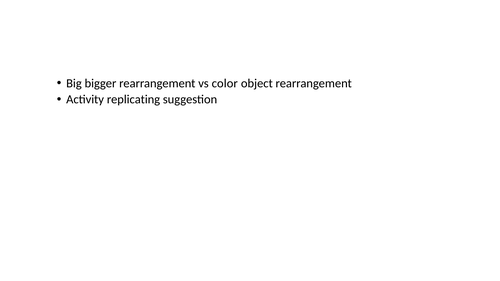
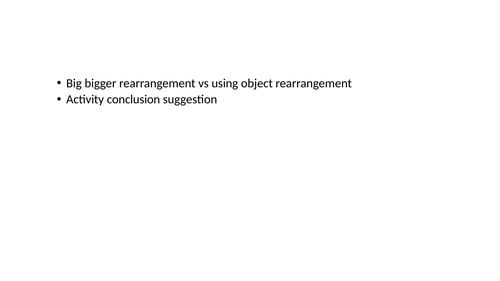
color: color -> using
replicating: replicating -> conclusion
